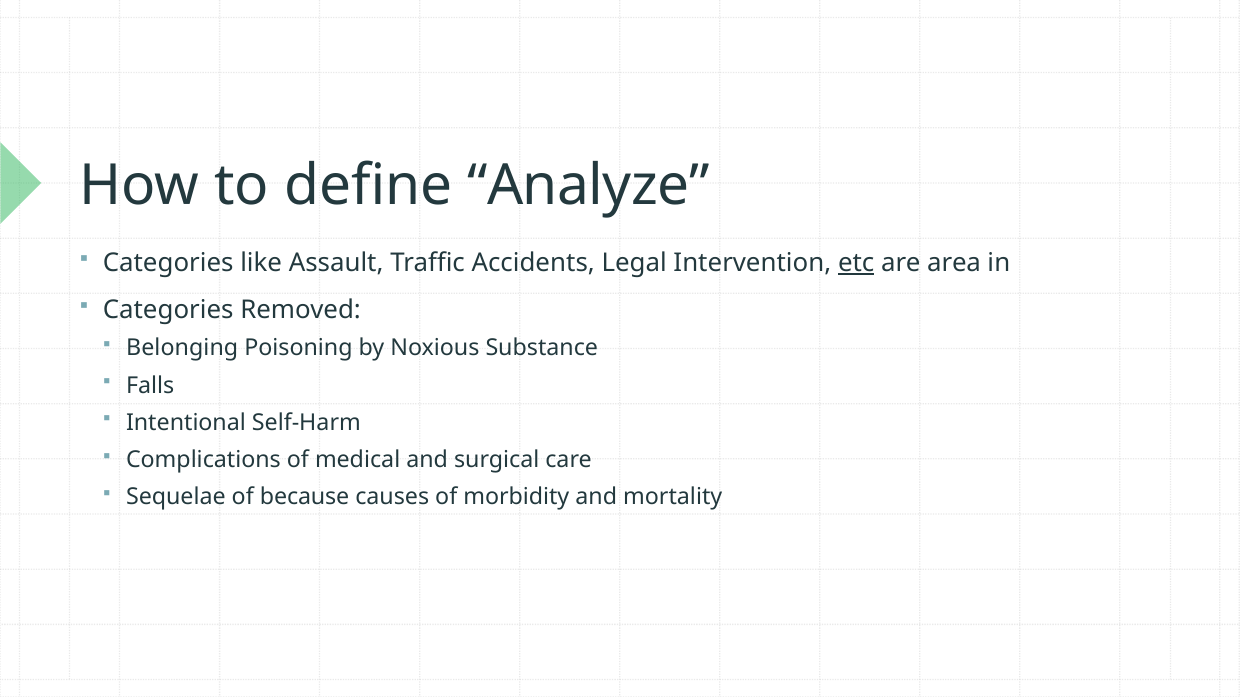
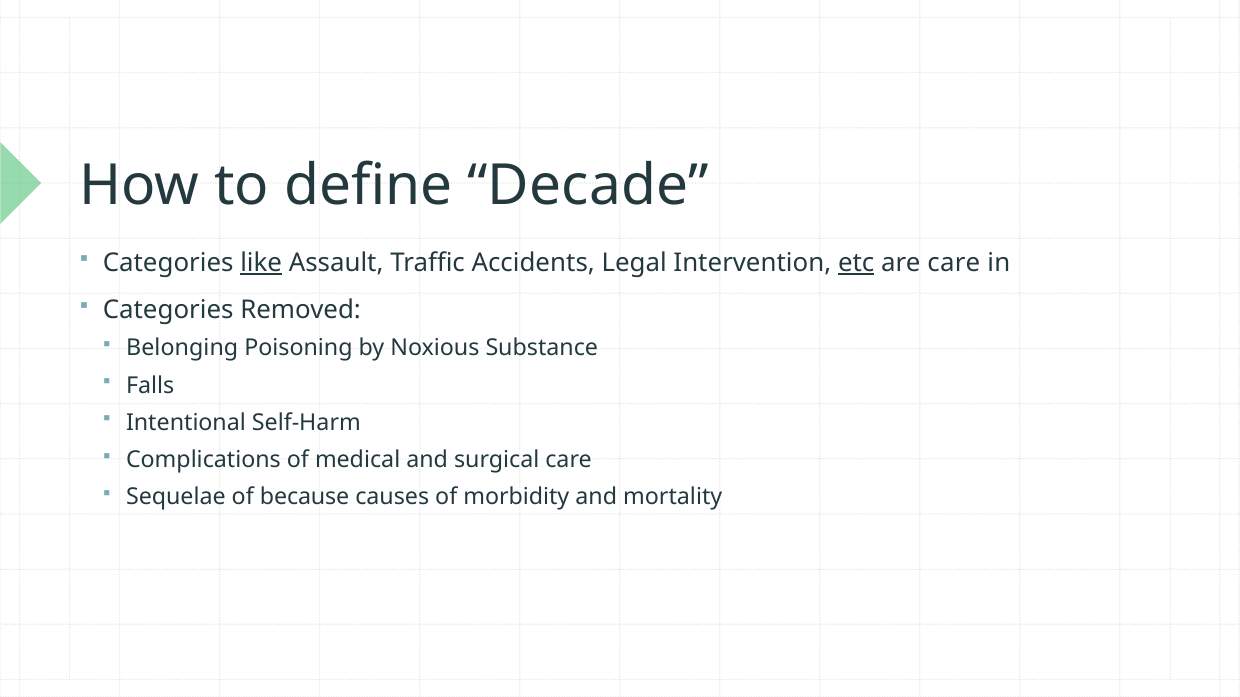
Analyze: Analyze -> Decade
like underline: none -> present
are area: area -> care
